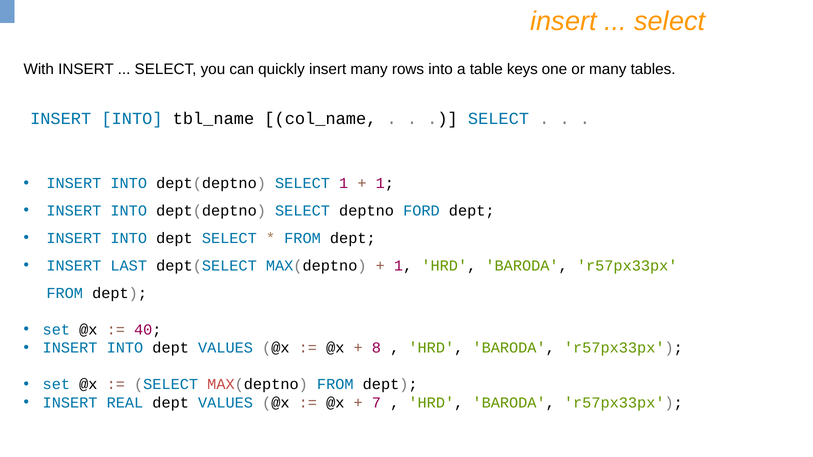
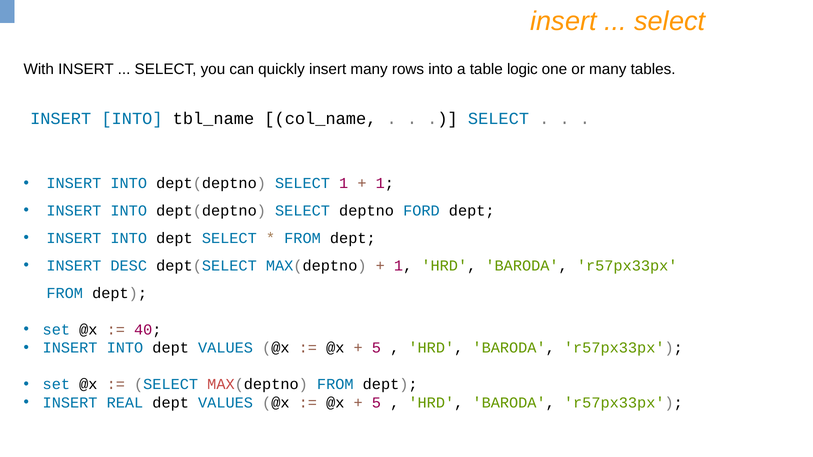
keys: keys -> logic
LAST: LAST -> DESC
8 at (376, 348): 8 -> 5
7 at (376, 403): 7 -> 5
